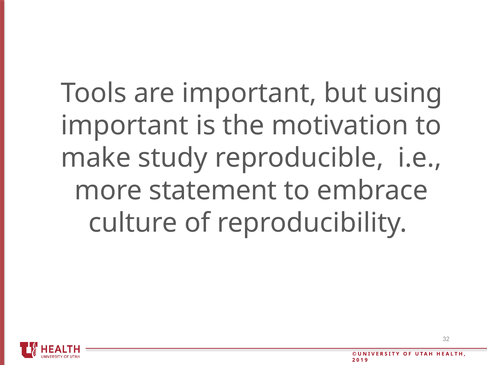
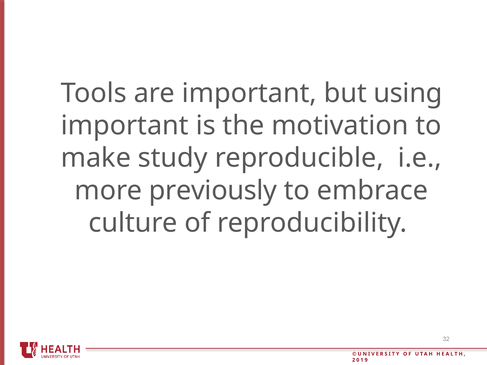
statement: statement -> previously
